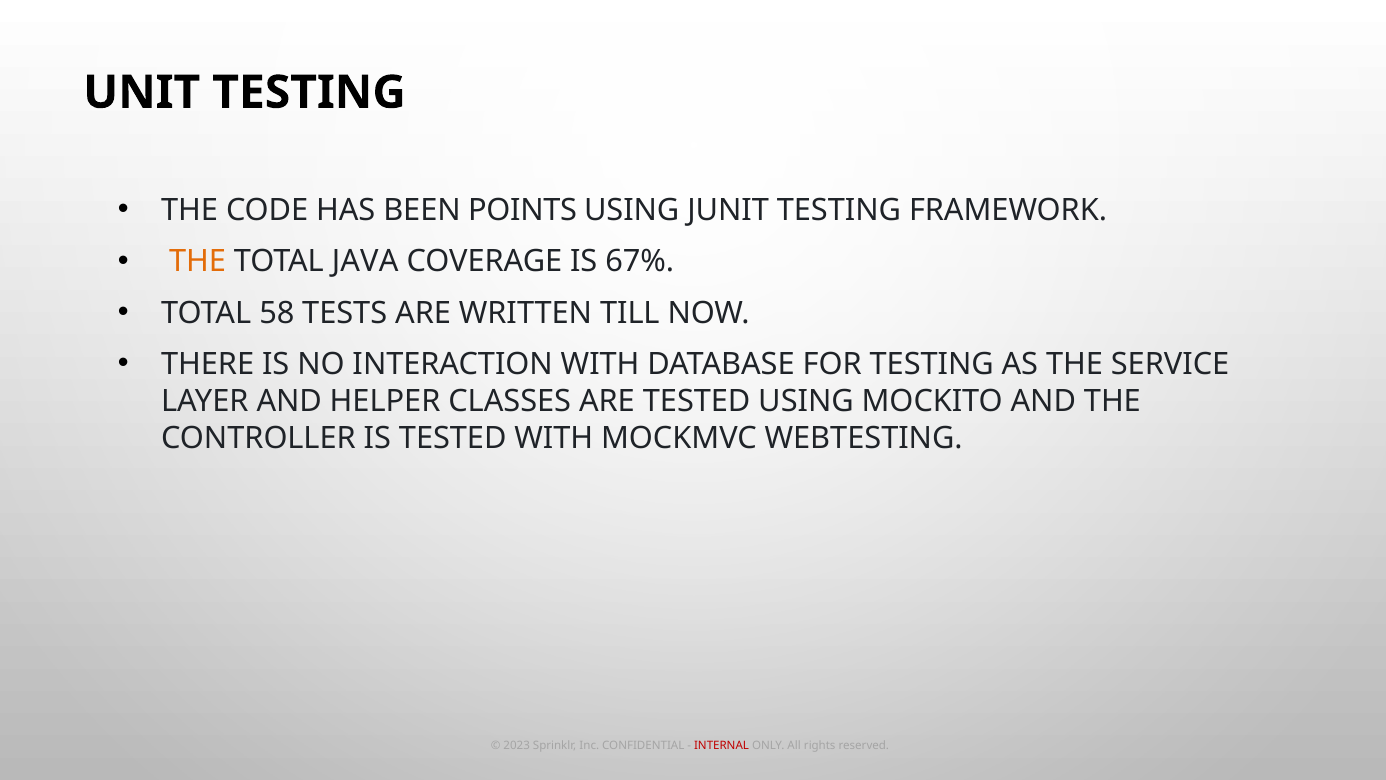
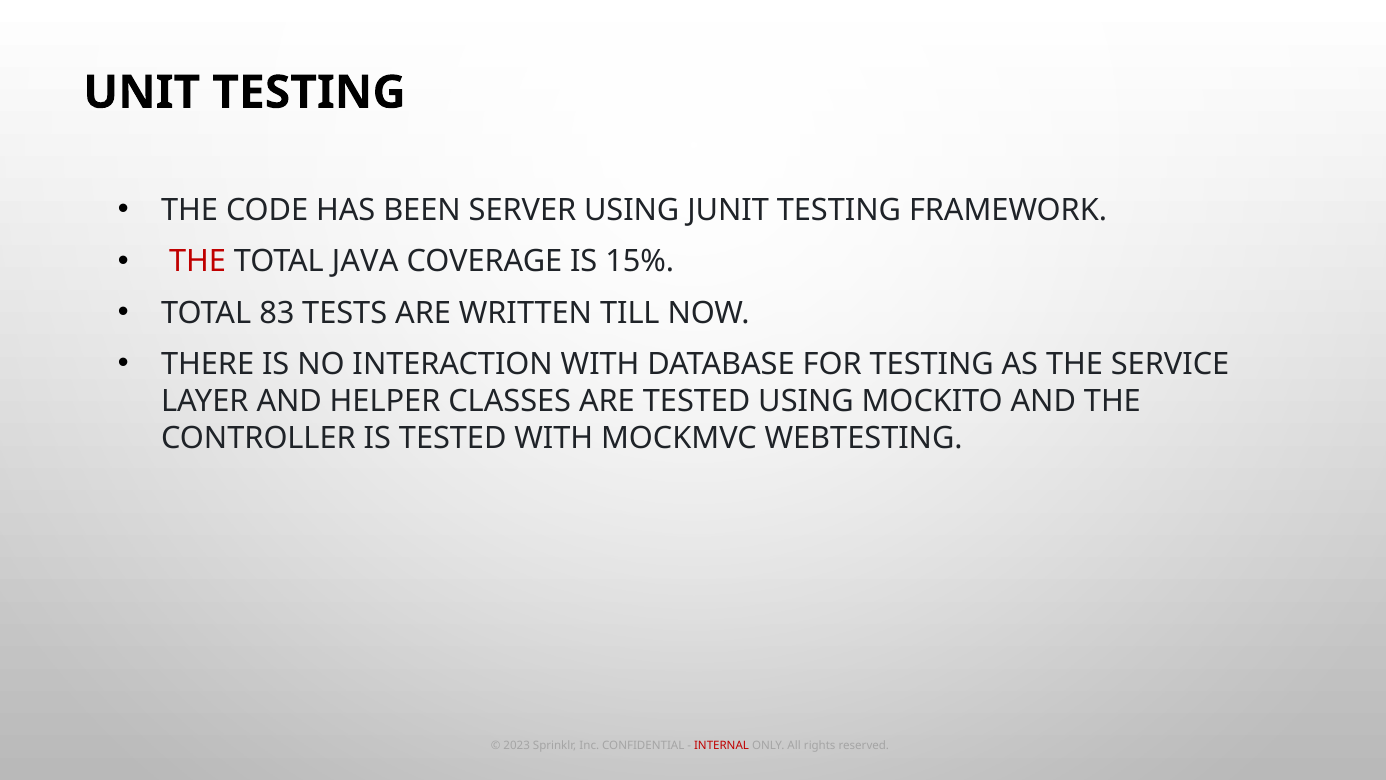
POINTS: POINTS -> SERVER
THE at (198, 262) colour: orange -> red
67%: 67% -> 15%
58: 58 -> 83
